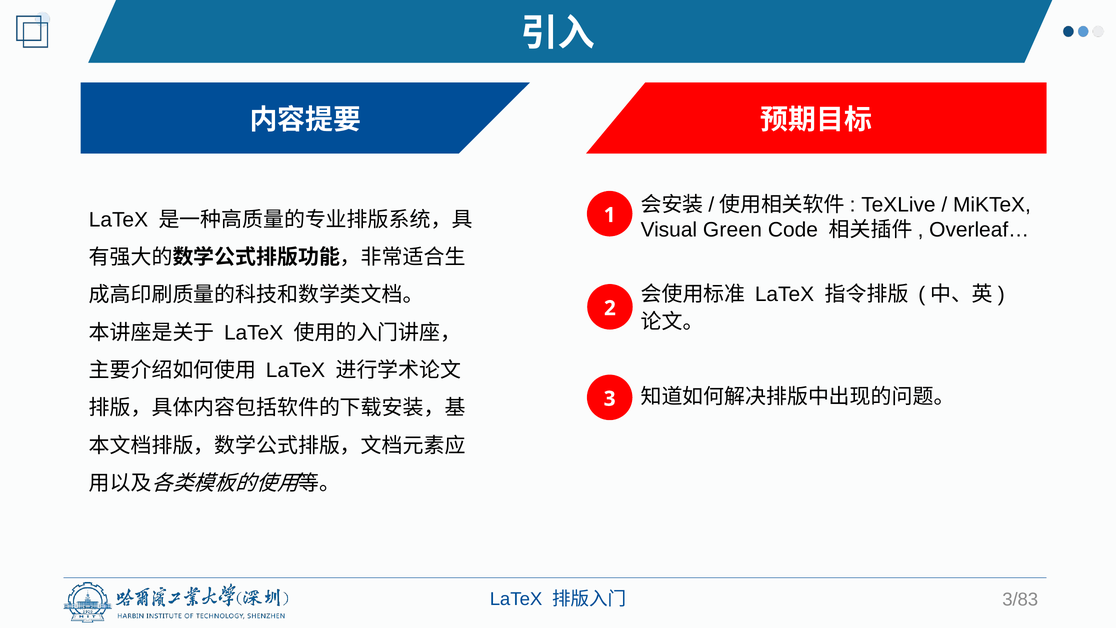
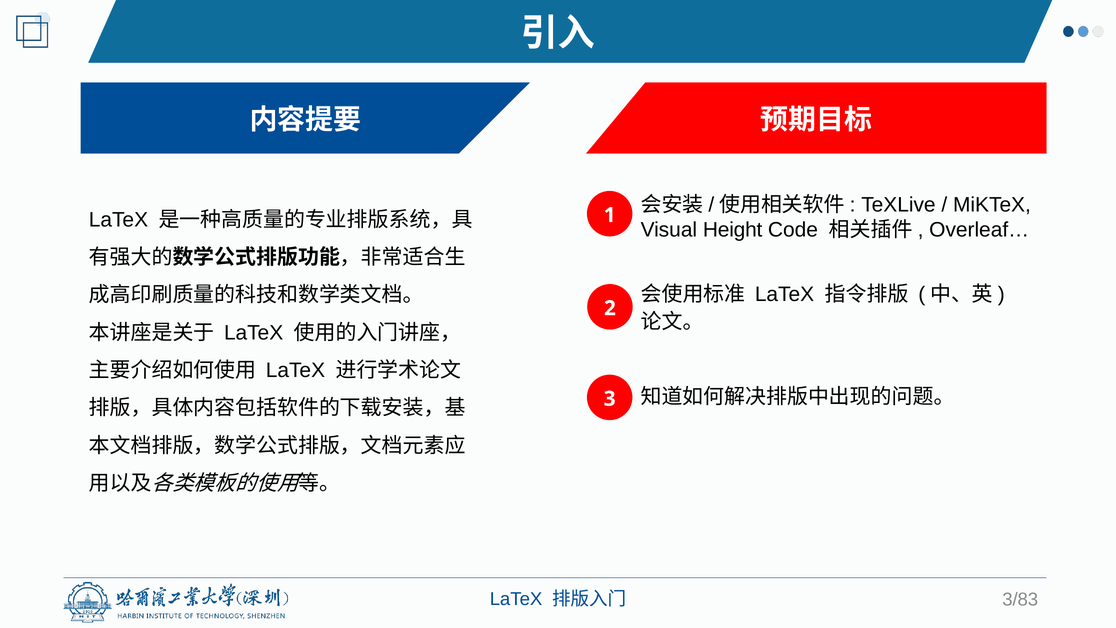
Green: Green -> Height
